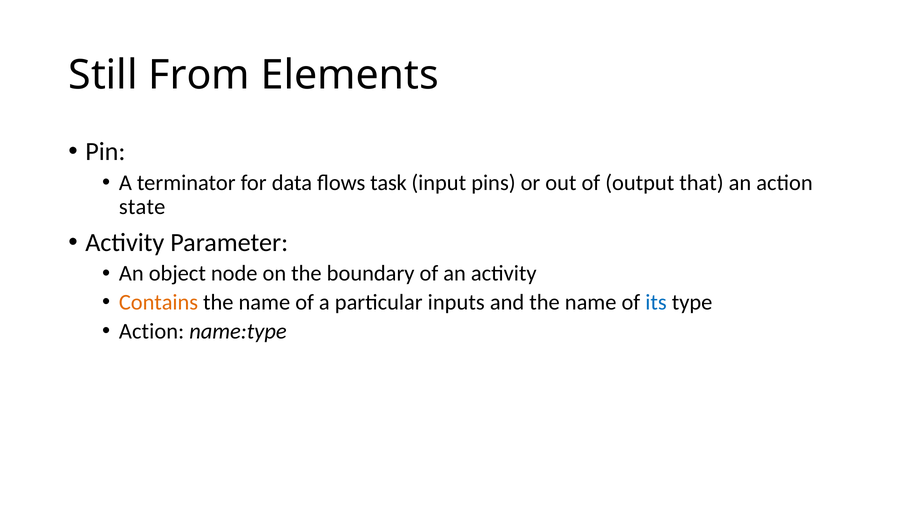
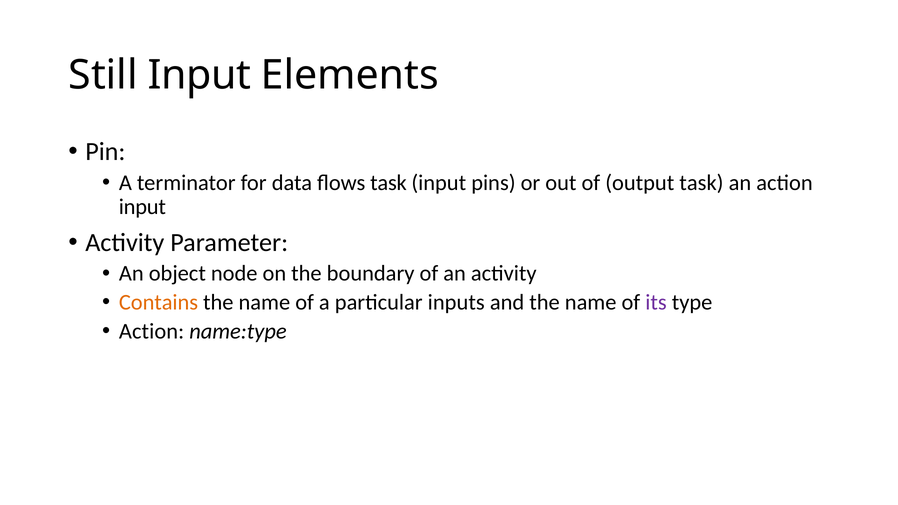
Still From: From -> Input
output that: that -> task
state at (142, 207): state -> input
its colour: blue -> purple
